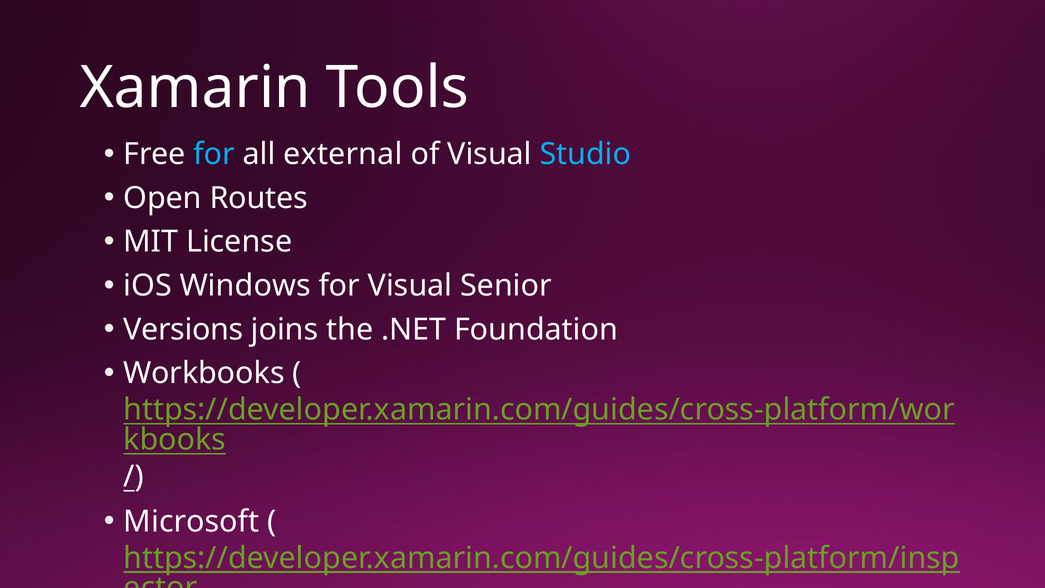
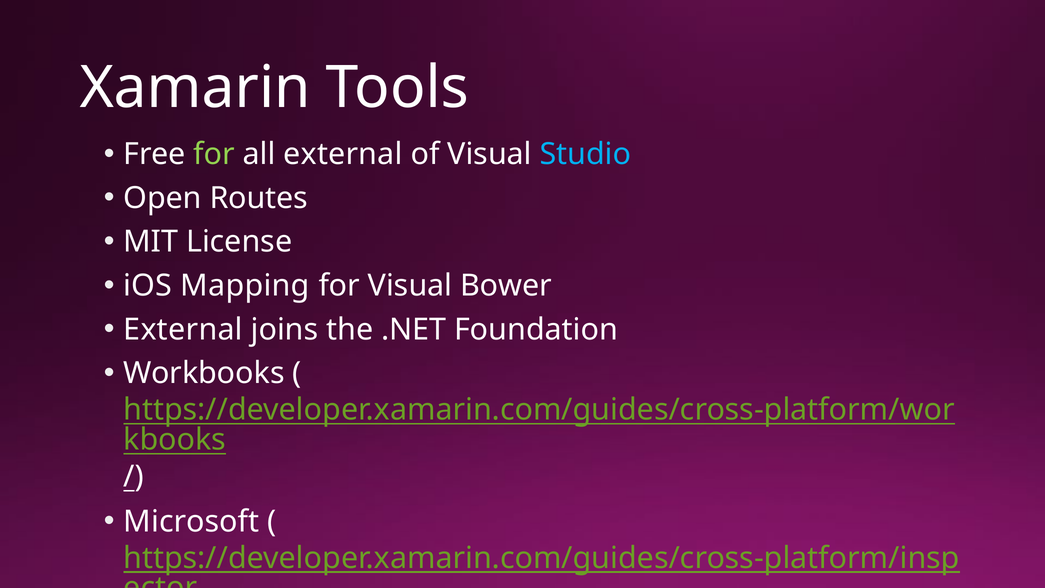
for at (214, 154) colour: light blue -> light green
Windows: Windows -> Mapping
Senior: Senior -> Bower
Versions at (183, 329): Versions -> External
